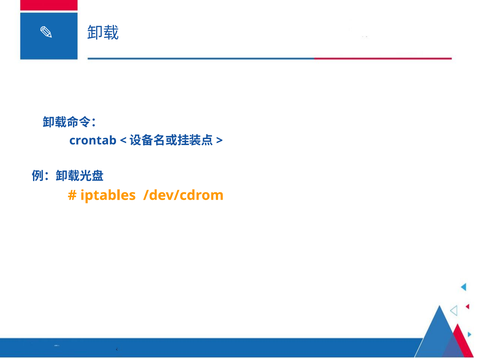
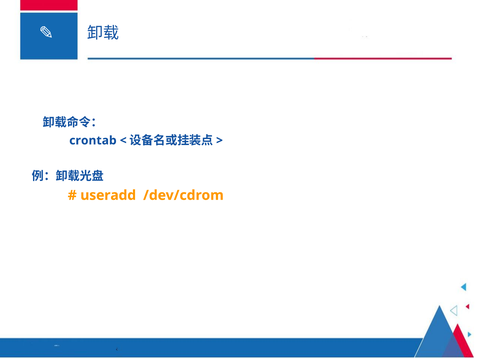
iptables: iptables -> useradd
